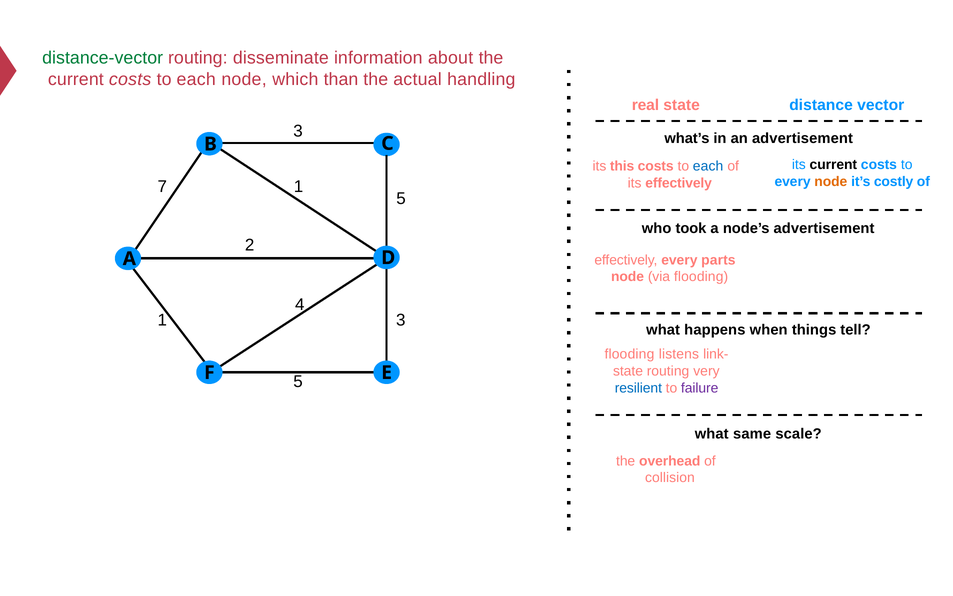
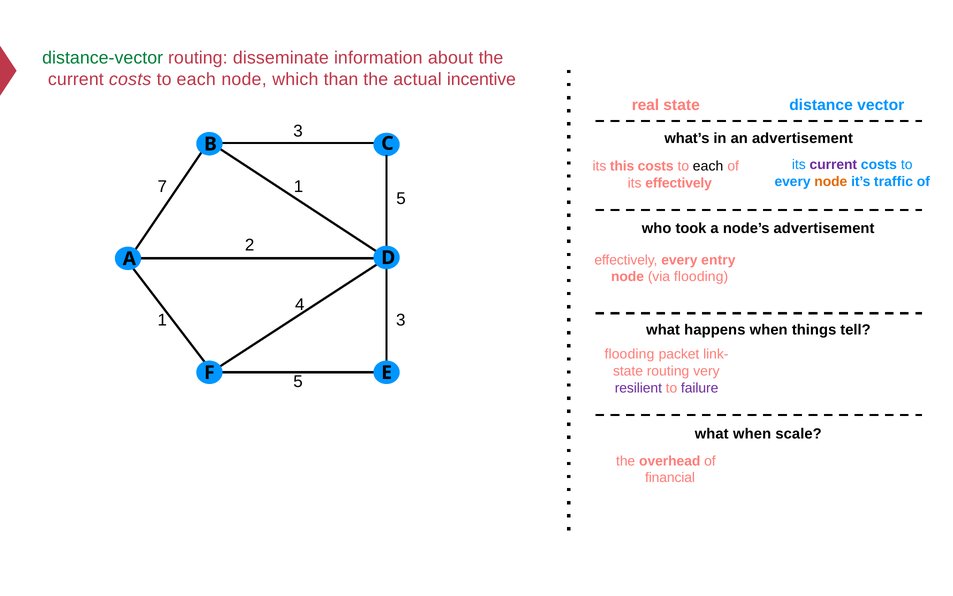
handling: handling -> incentive
current at (833, 164) colour: black -> purple
each at (708, 166) colour: blue -> black
costly: costly -> traffic
parts: parts -> entry
listens: listens -> packet
resilient colour: blue -> purple
what same: same -> when
collision: collision -> financial
